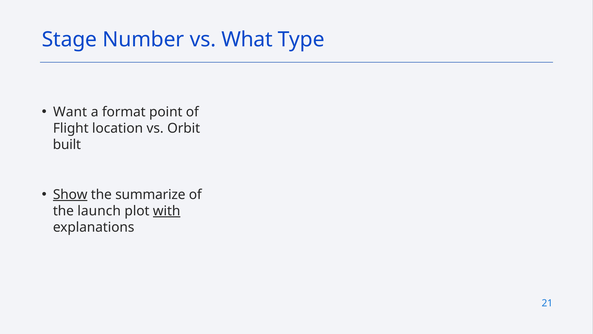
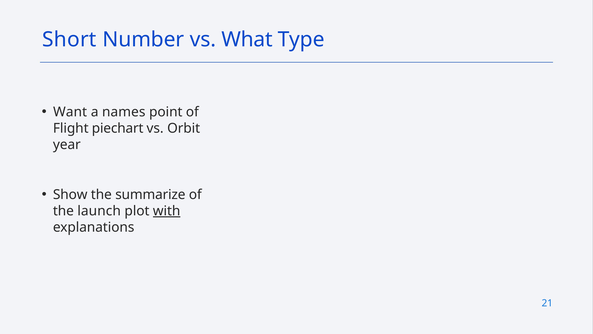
Stage: Stage -> Short
format: format -> names
location: location -> piechart
built: built -> year
Show underline: present -> none
